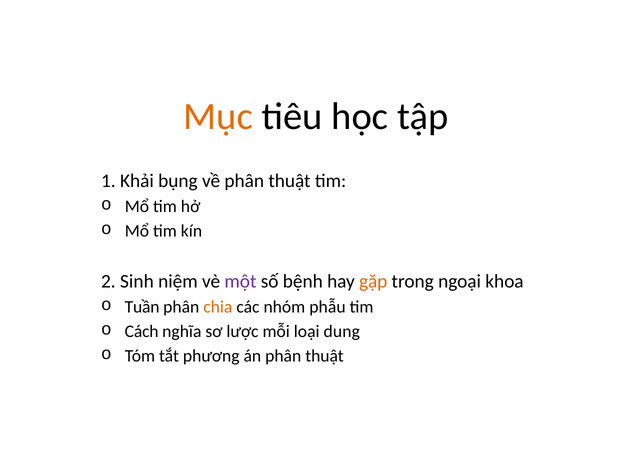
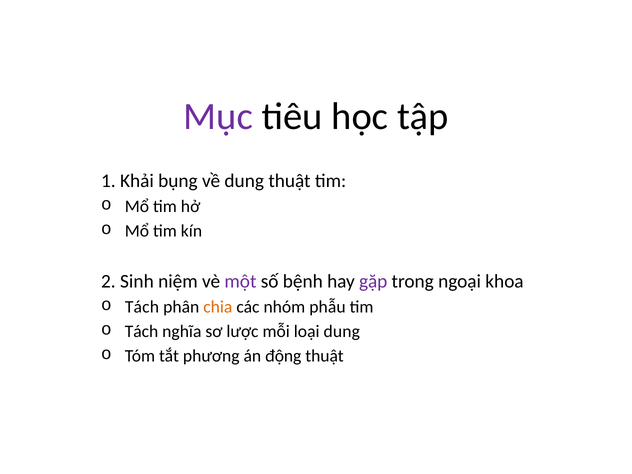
Mục colour: orange -> purple
về phân: phân -> dung
gặp colour: orange -> purple
Tuần at (142, 307): Tuần -> Tách
Cách at (142, 331): Cách -> Tách
án phân: phân -> động
